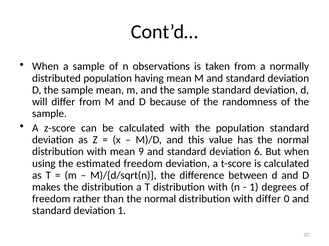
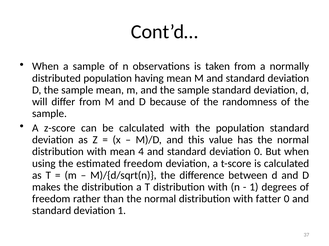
9: 9 -> 4
deviation 6: 6 -> 0
with differ: differ -> fatter
